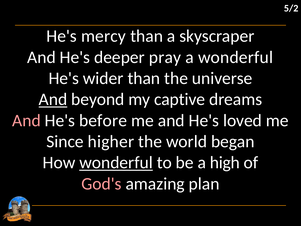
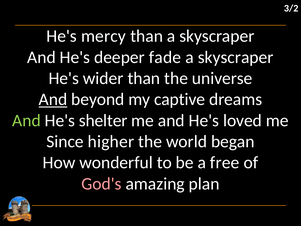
5/2: 5/2 -> 3/2
pray: pray -> fade
wonderful at (236, 57): wonderful -> skyscraper
And at (26, 120) colour: pink -> light green
before: before -> shelter
wonderful at (116, 162) underline: present -> none
high: high -> free
